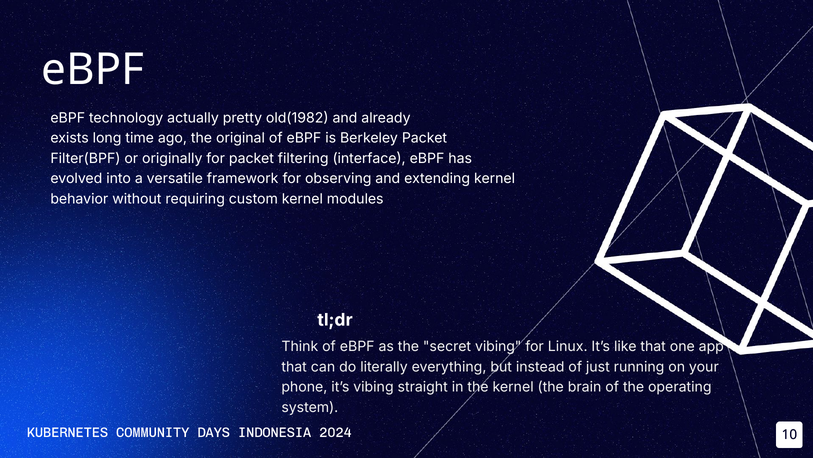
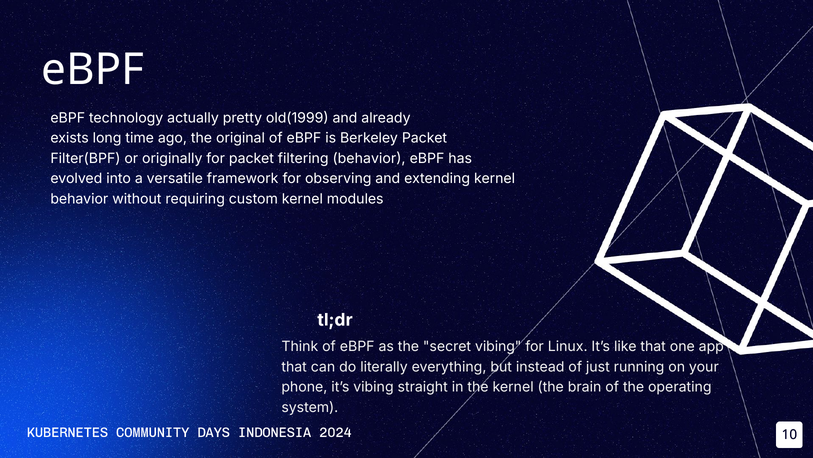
old(1982: old(1982 -> old(1999
filtering interface: interface -> behavior
